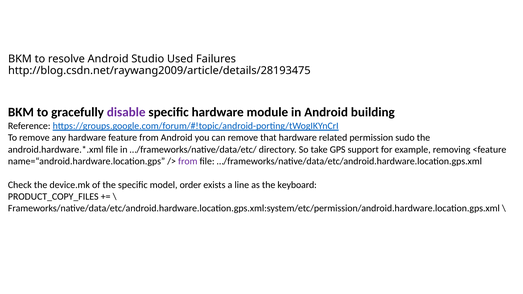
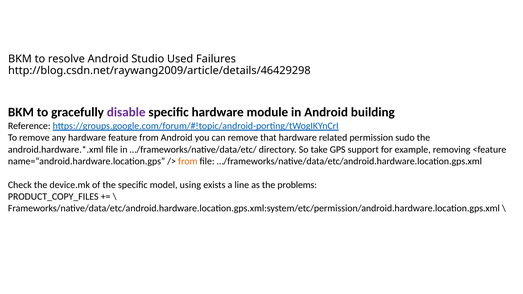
http://blog.csdn.net/raywang2009/article/details/28193475: http://blog.csdn.net/raywang2009/article/details/28193475 -> http://blog.csdn.net/raywang2009/article/details/46429298
from at (188, 161) colour: purple -> orange
order: order -> using
keyboard: keyboard -> problems
